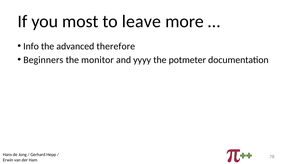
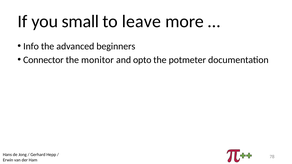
most: most -> small
therefore: therefore -> beginners
Beginners: Beginners -> Connector
yyyy: yyyy -> opto
